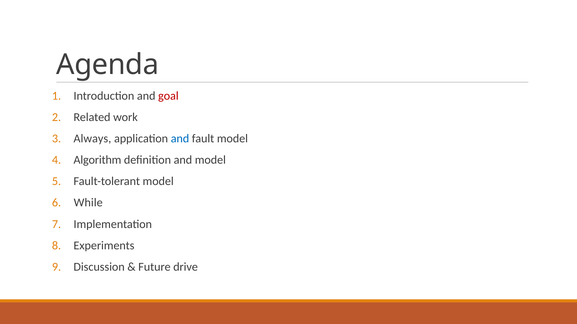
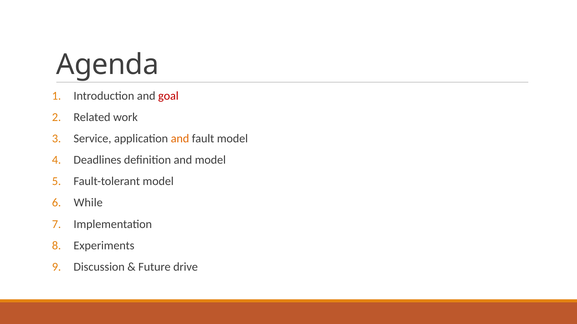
Always: Always -> Service
and at (180, 139) colour: blue -> orange
Algorithm: Algorithm -> Deadlines
